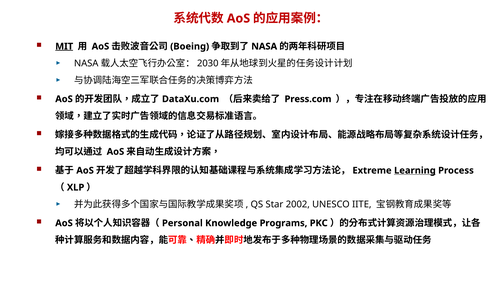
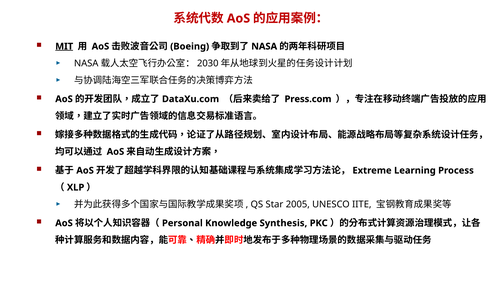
Learning underline: present -> none
2002: 2002 -> 2005
Programs: Programs -> Synthesis
